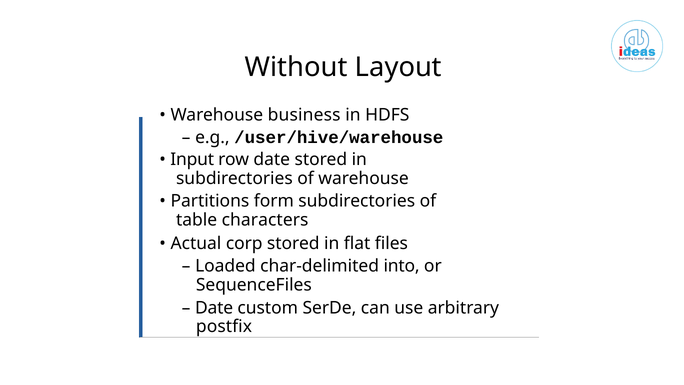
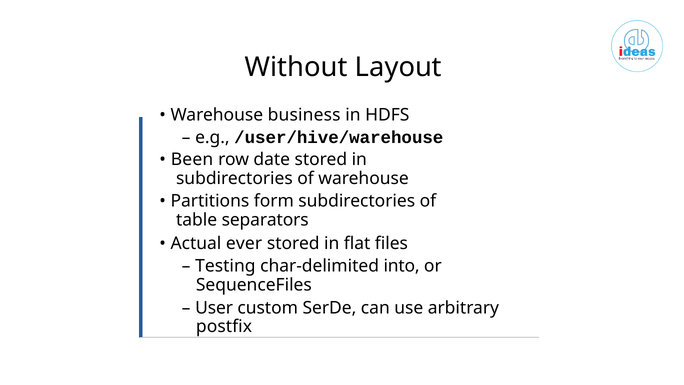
Input: Input -> Been
characters: characters -> separators
corp: corp -> ever
Loaded: Loaded -> Testing
Date at (214, 308): Date -> User
